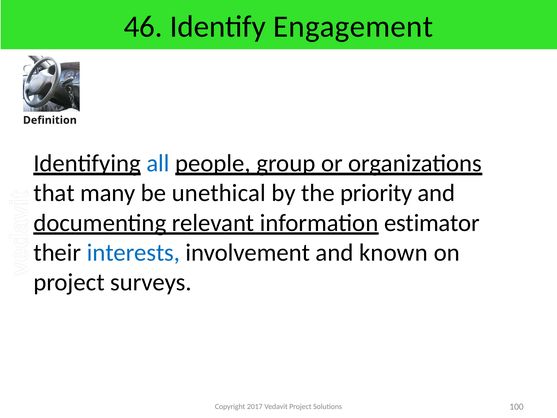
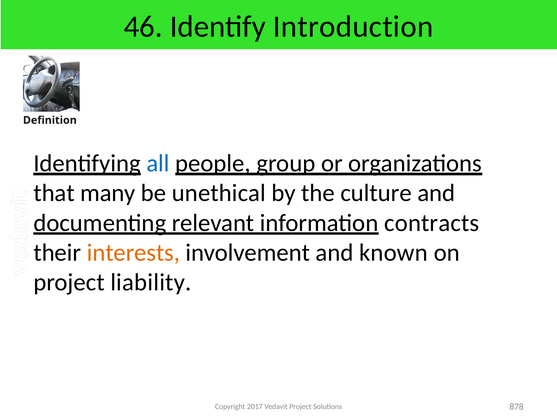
Engagement: Engagement -> Introduction
priority: priority -> culture
estimator: estimator -> contracts
interests colour: blue -> orange
surveys: surveys -> liability
100: 100 -> 878
